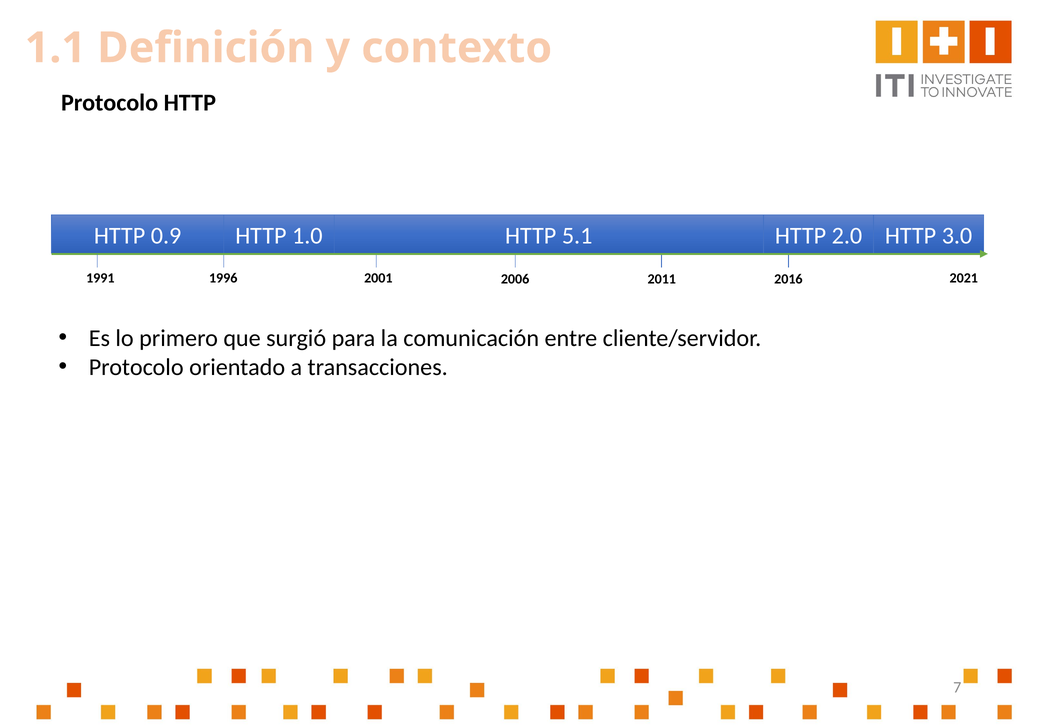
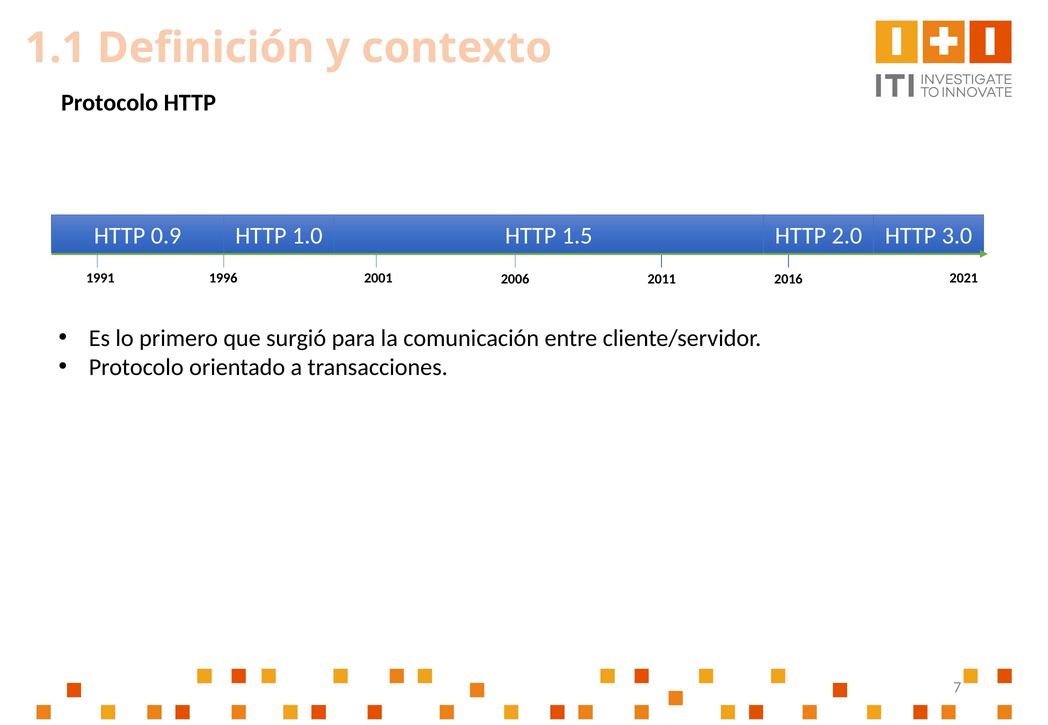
5.1: 5.1 -> 1.5
